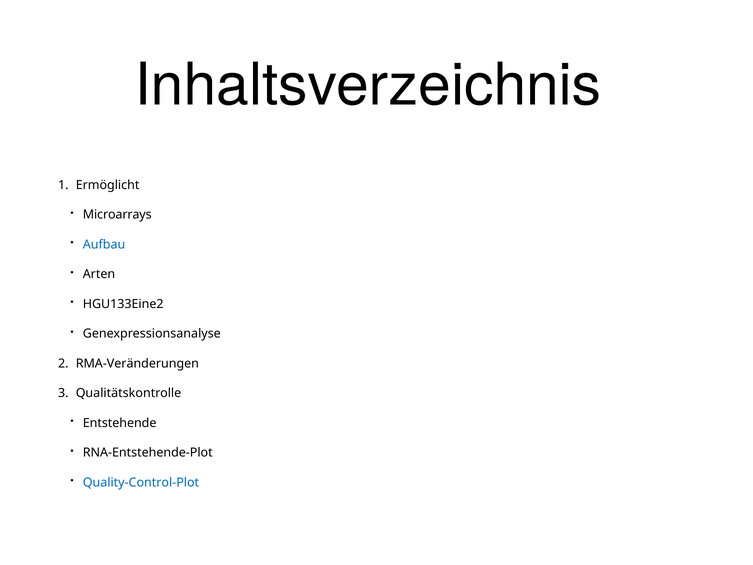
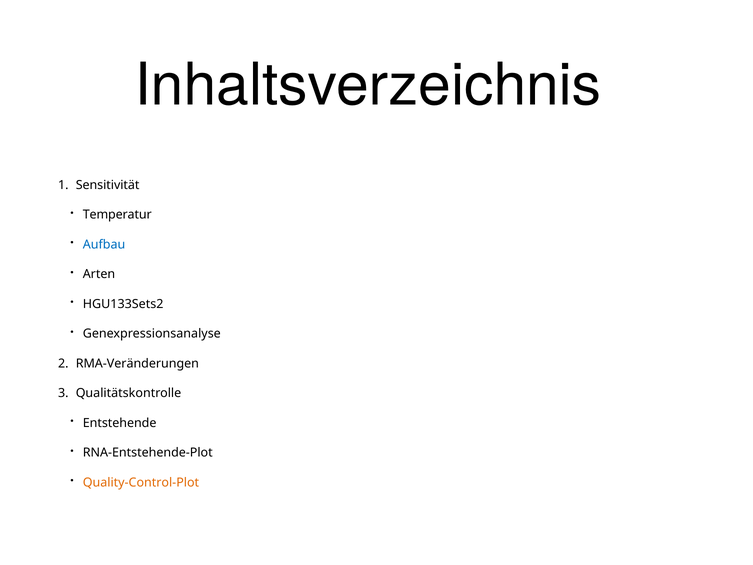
Ermöglicht: Ermöglicht -> Sensitivität
Microarrays: Microarrays -> Temperatur
HGU133Eine2: HGU133Eine2 -> HGU133Sets2
Quality-Control-Plot colour: blue -> orange
